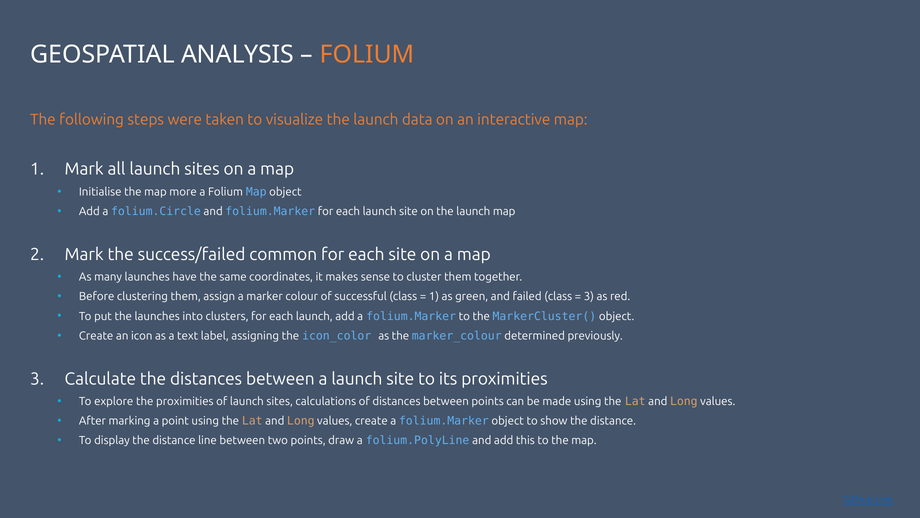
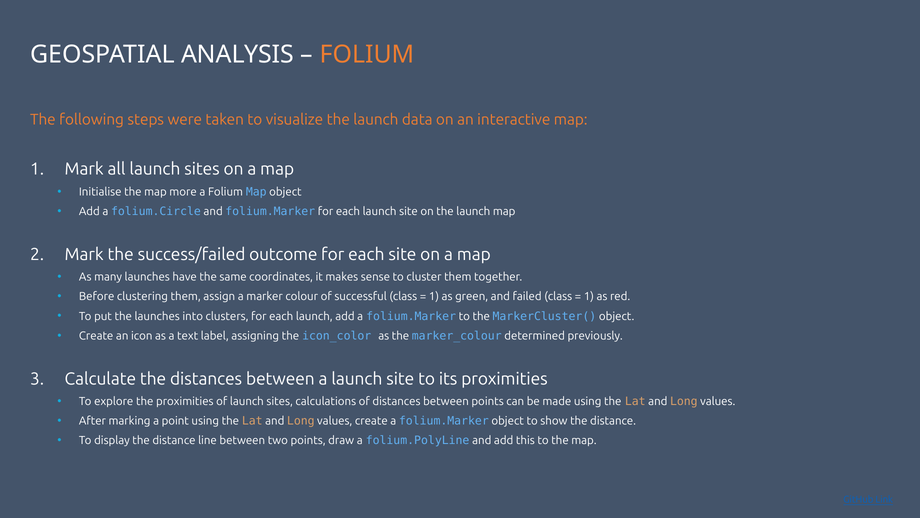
common: common -> outcome
3 at (589, 296): 3 -> 1
